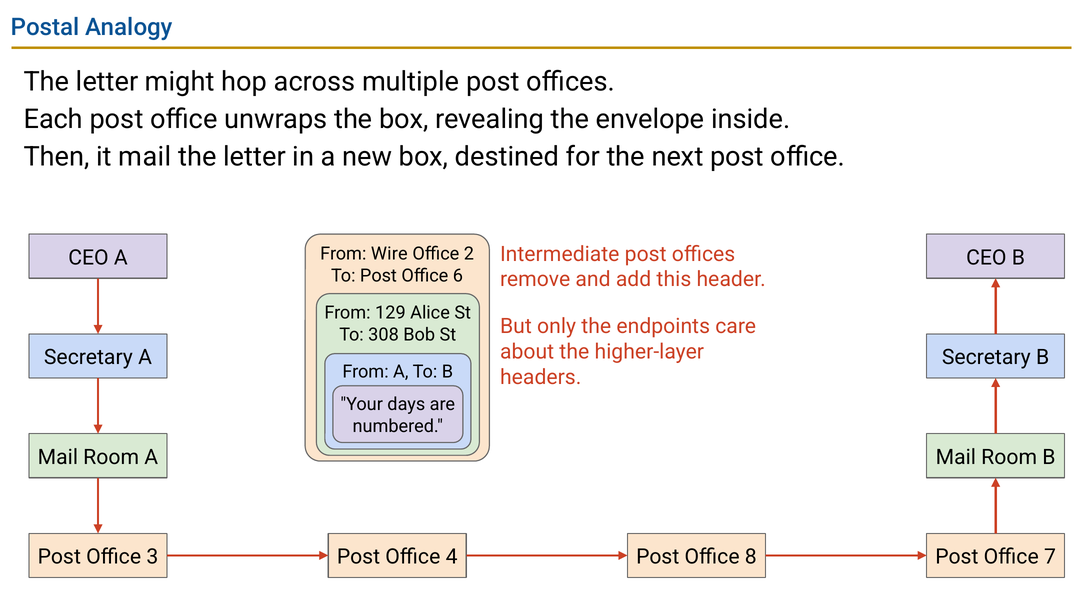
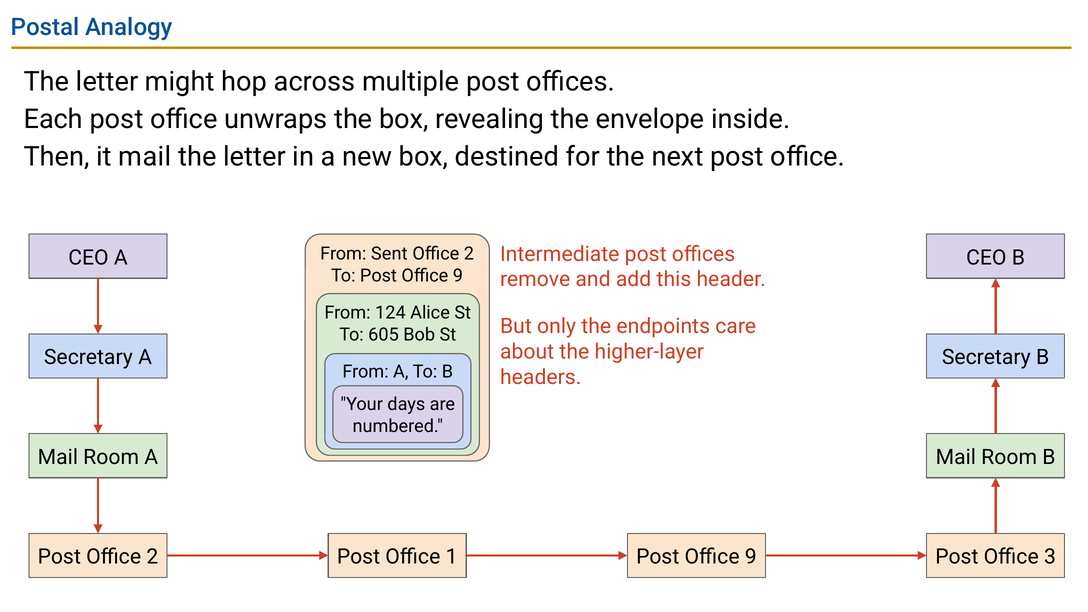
Wire: Wire -> Sent
To Post Office 6: 6 -> 9
129: 129 -> 124
308: 308 -> 605
Post Office 3: 3 -> 2
4: 4 -> 1
8 at (751, 557): 8 -> 9
7: 7 -> 3
